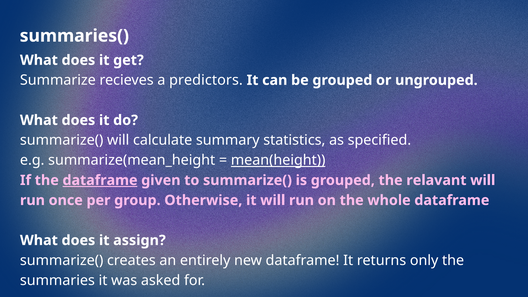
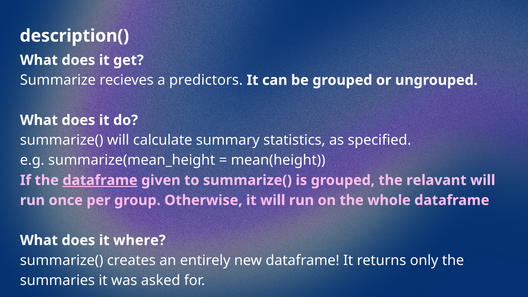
summaries(: summaries( -> description(
mean(height underline: present -> none
assign: assign -> where
